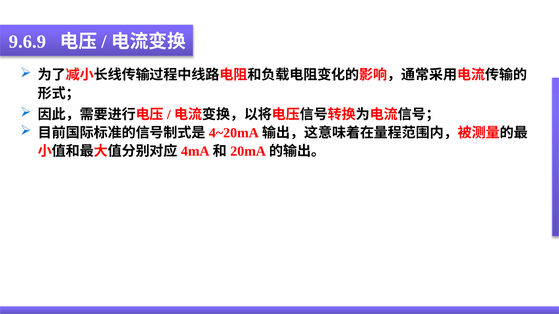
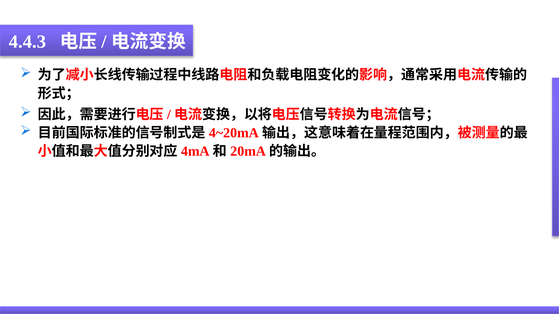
9.6.9: 9.6.9 -> 4.4.3
